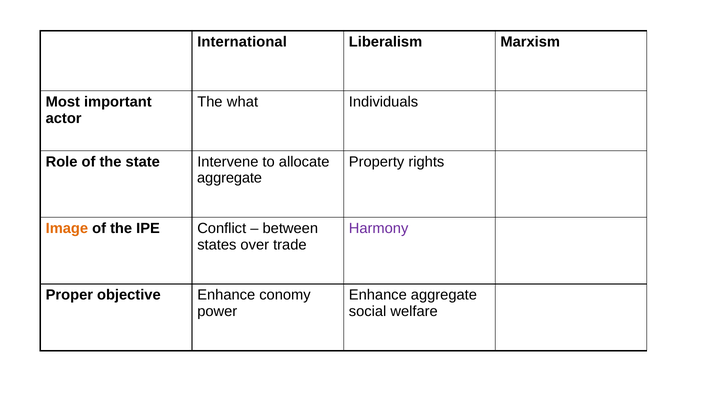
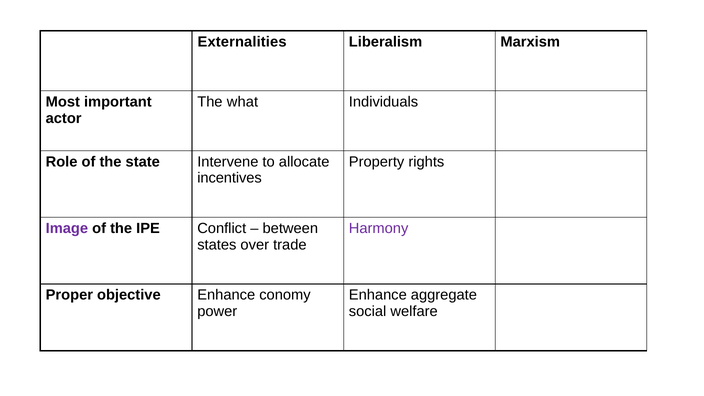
International: International -> Externalities
aggregate at (230, 178): aggregate -> incentives
Image colour: orange -> purple
